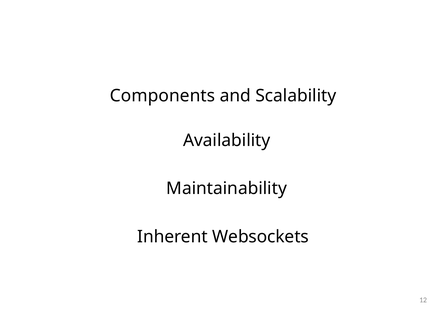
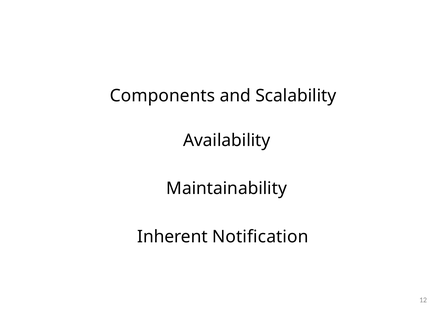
Websockets: Websockets -> Notification
